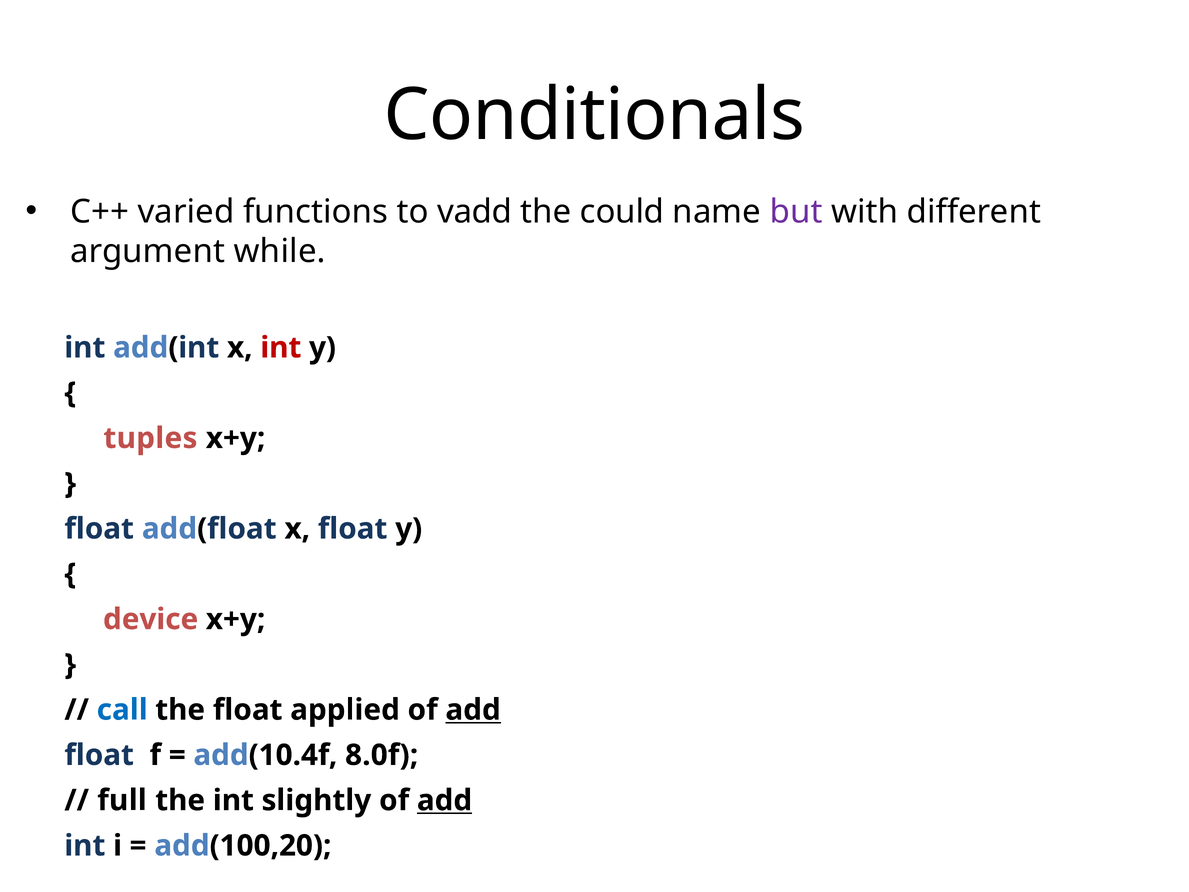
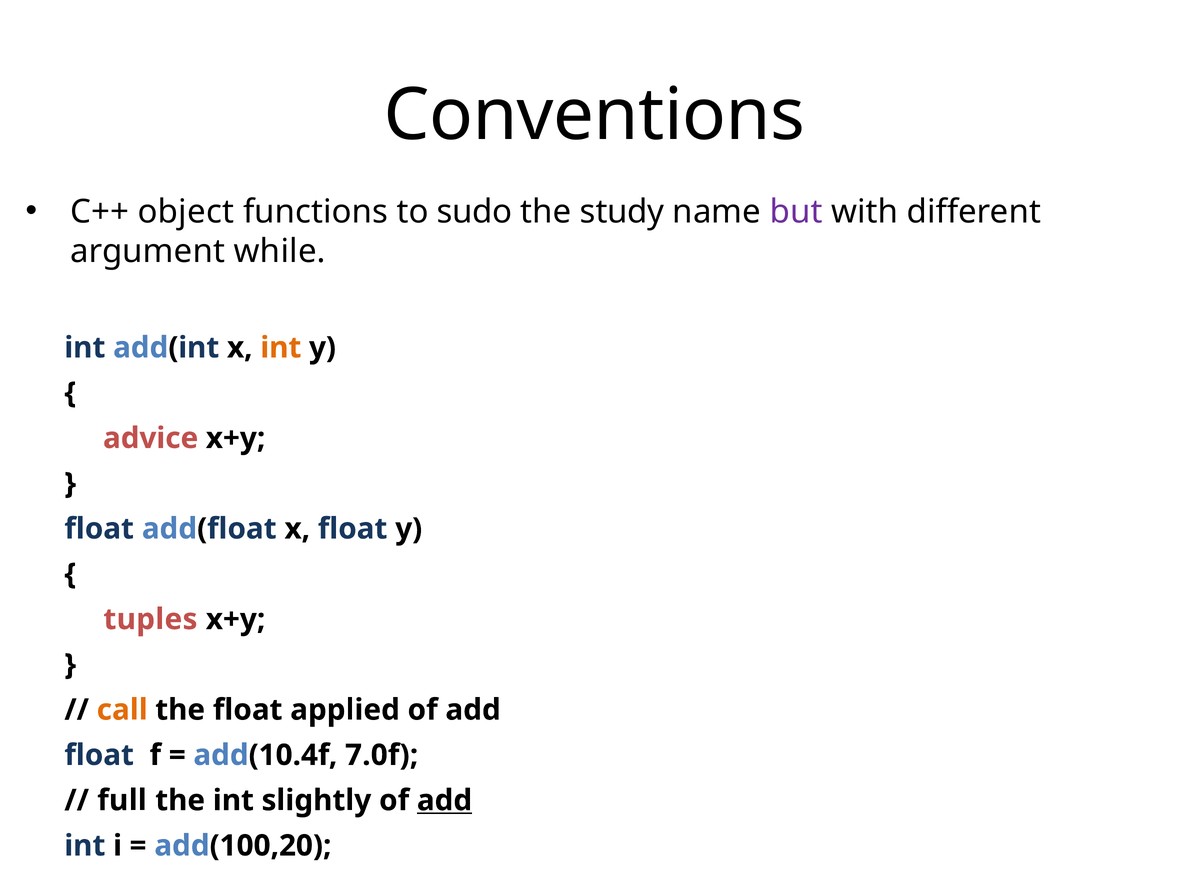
Conditionals: Conditionals -> Conventions
varied: varied -> object
vadd: vadd -> sudo
could: could -> study
int at (281, 348) colour: red -> orange
tuples: tuples -> advice
device: device -> tuples
call colour: blue -> orange
add at (473, 710) underline: present -> none
8.0f: 8.0f -> 7.0f
